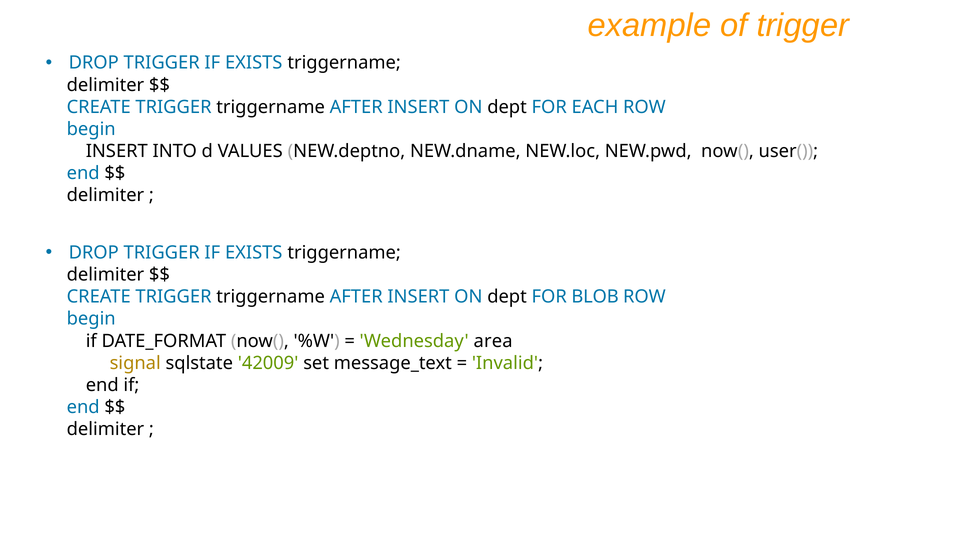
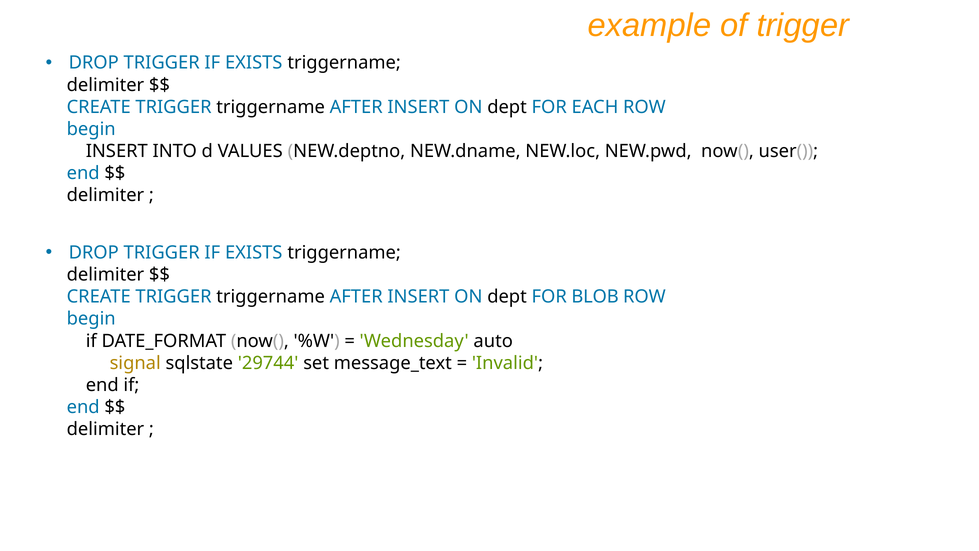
area: area -> auto
42009: 42009 -> 29744
